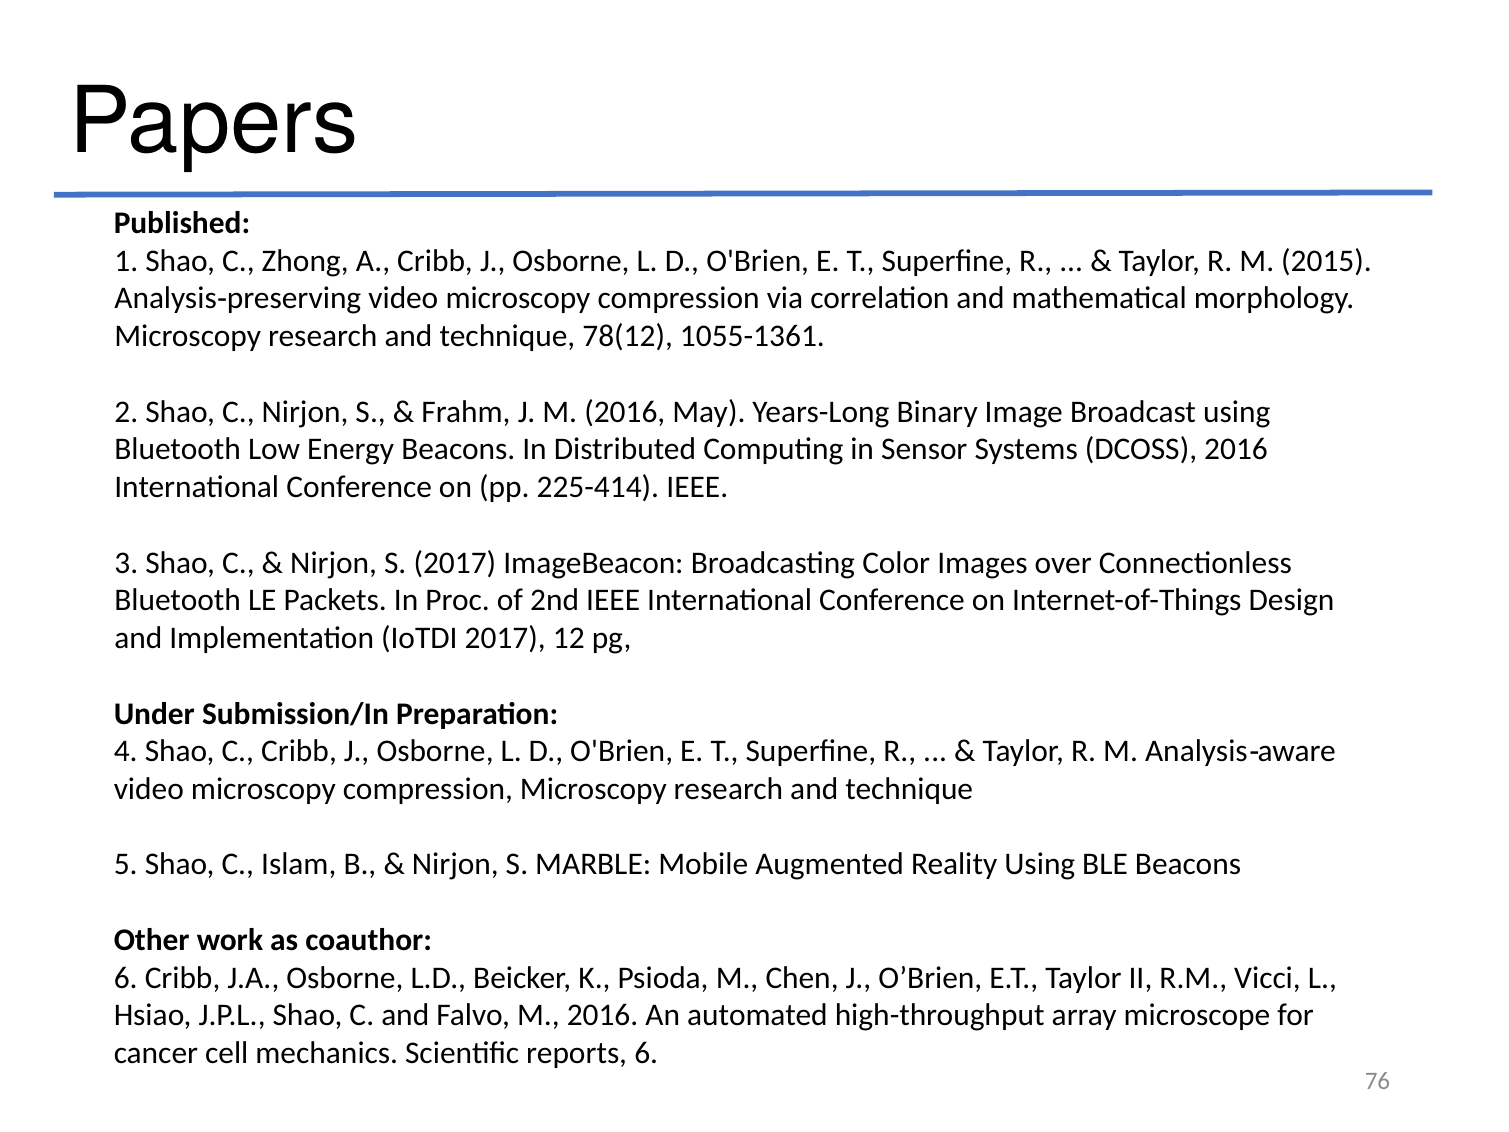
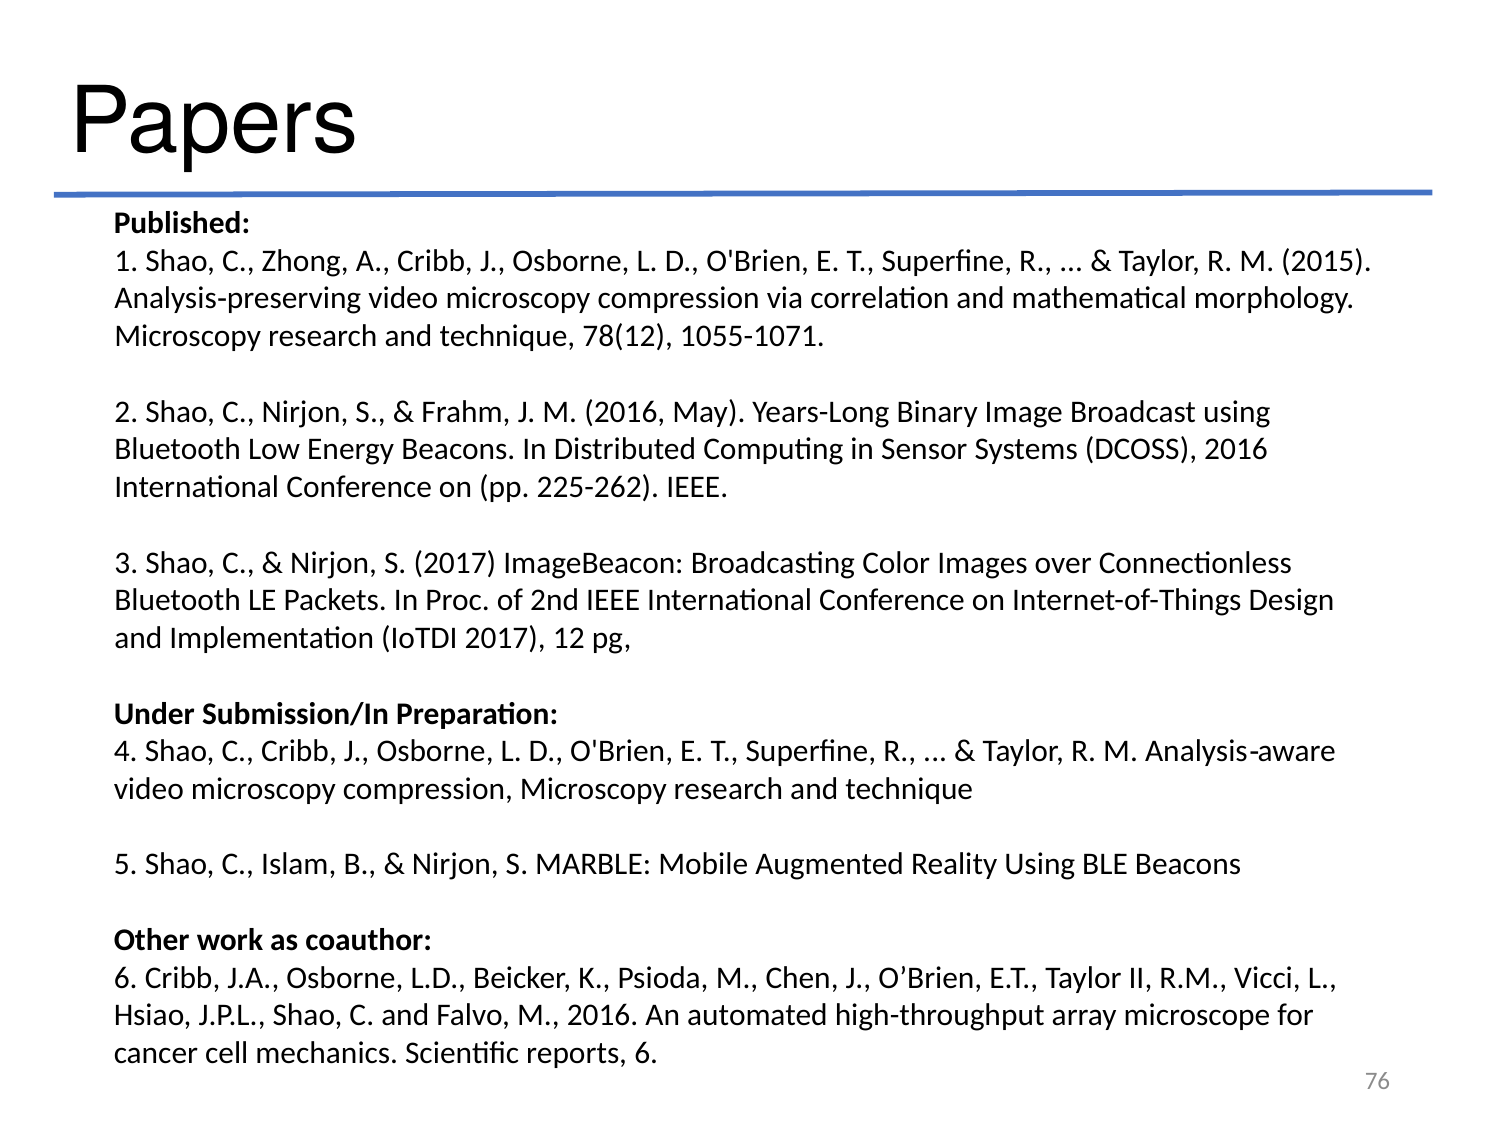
1055-1361: 1055-1361 -> 1055-1071
225-414: 225-414 -> 225-262
